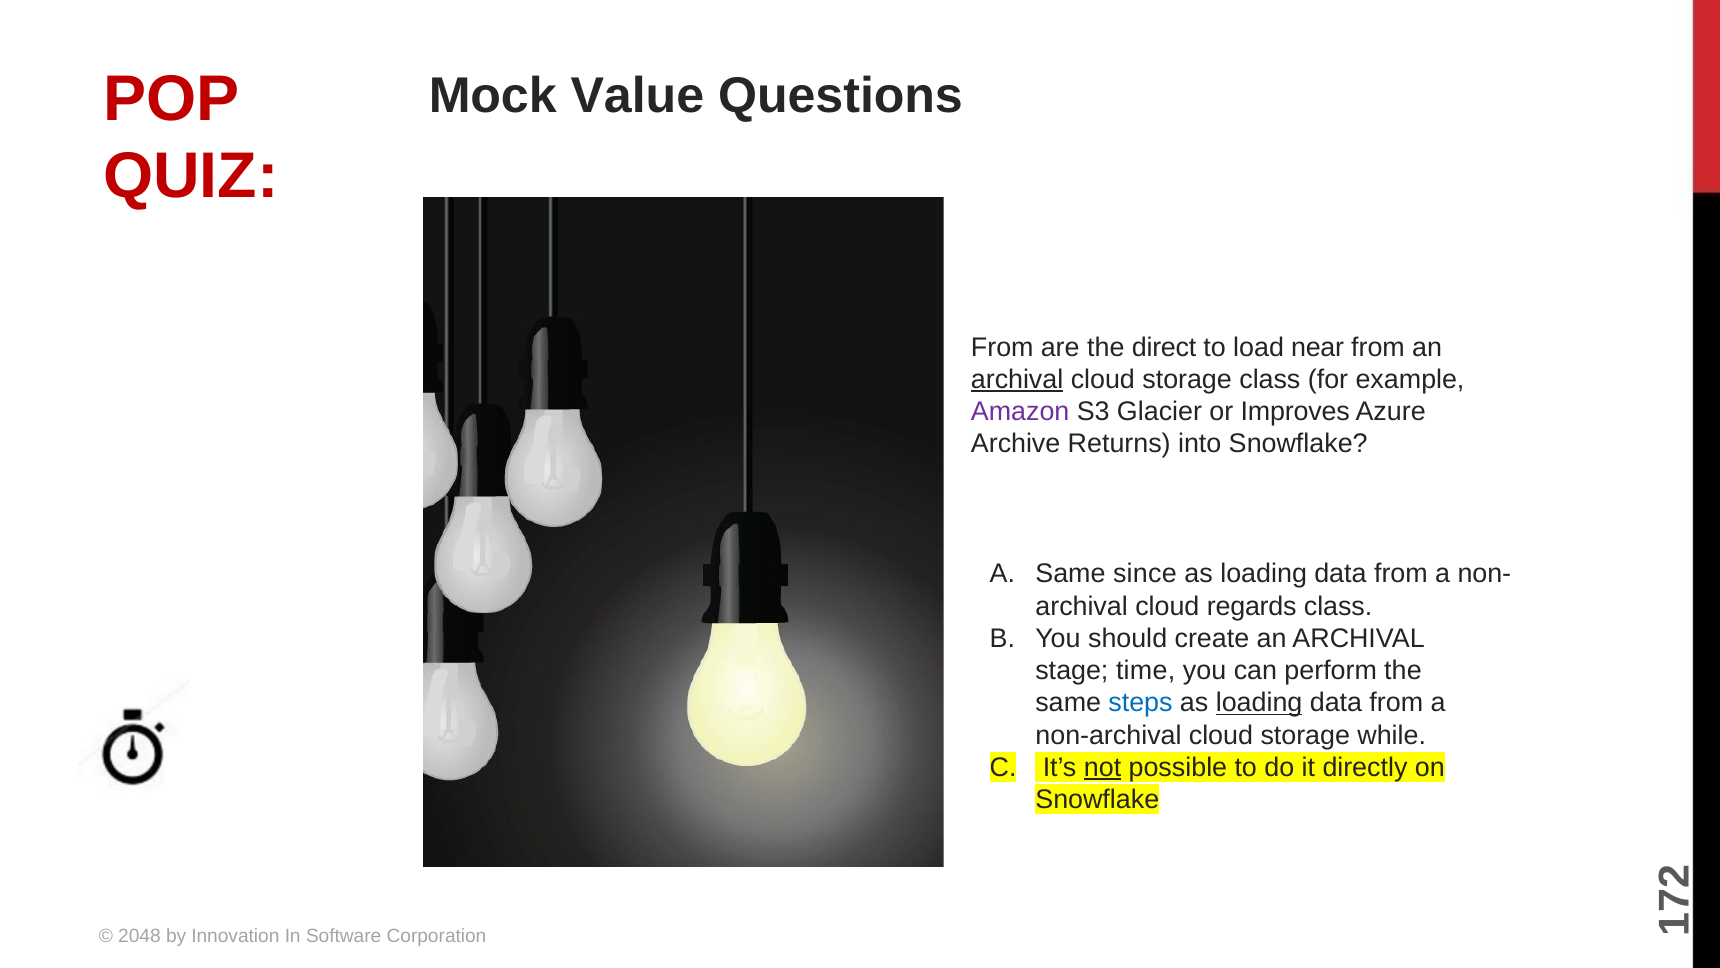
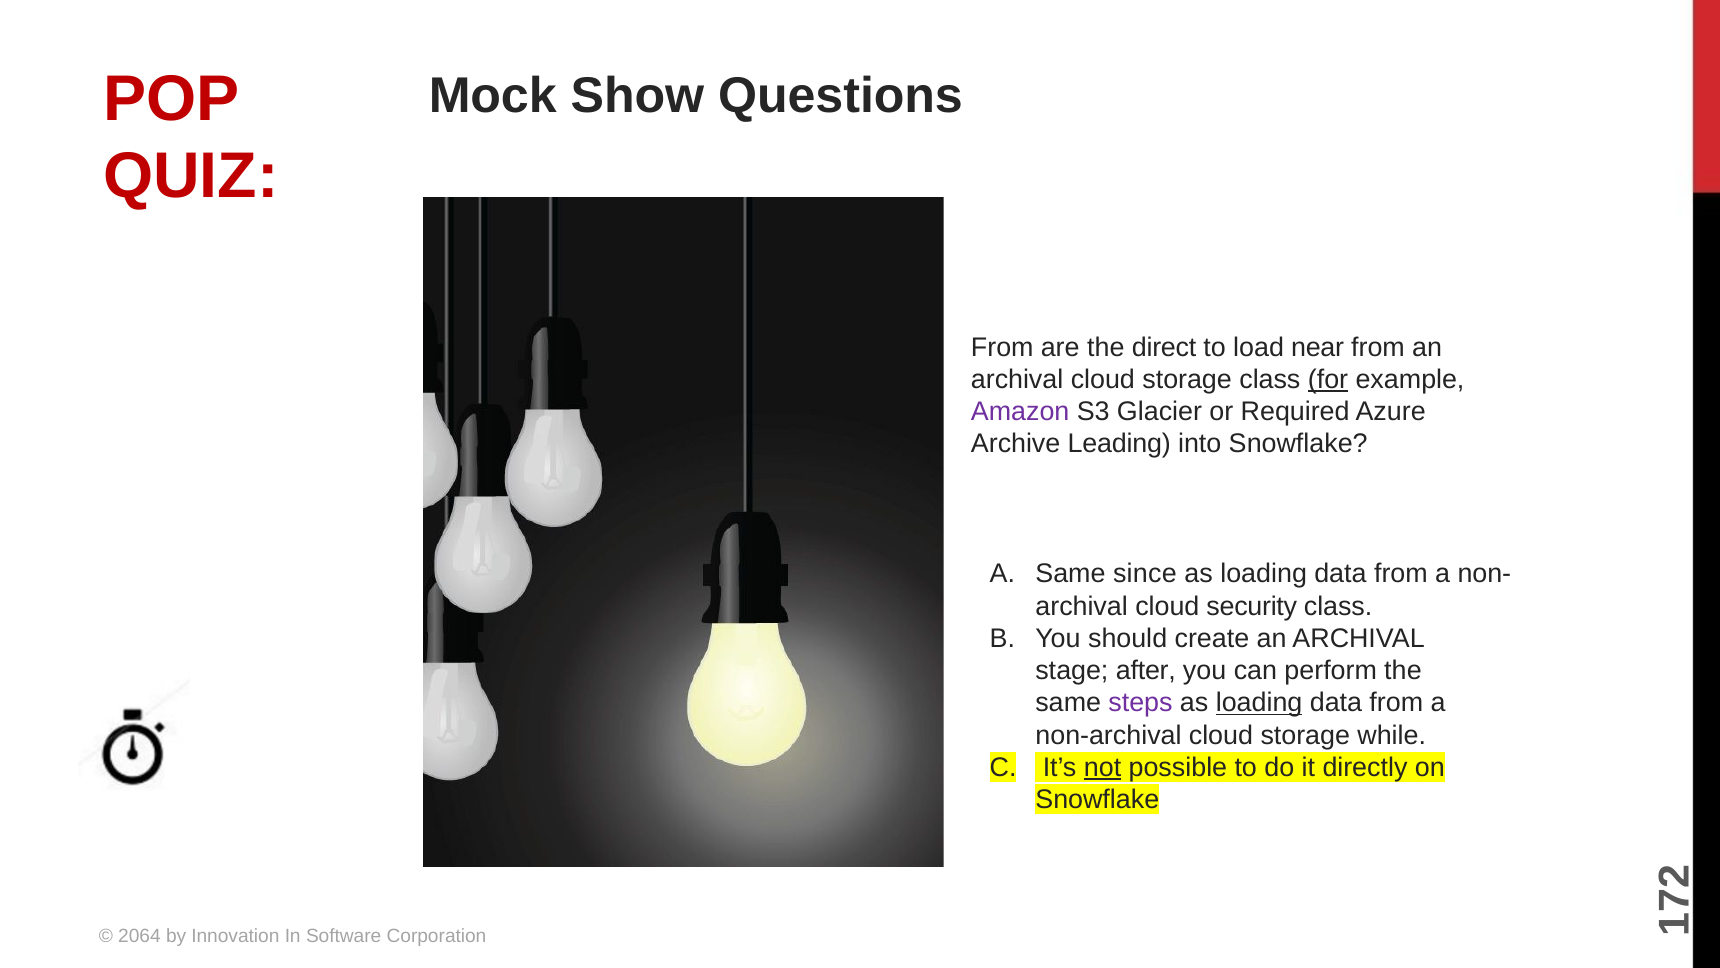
Value: Value -> Show
archival at (1017, 379) underline: present -> none
for underline: none -> present
Improves: Improves -> Required
Returns: Returns -> Leading
regards: regards -> security
time: time -> after
steps colour: blue -> purple
2048: 2048 -> 2064
